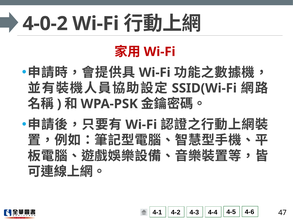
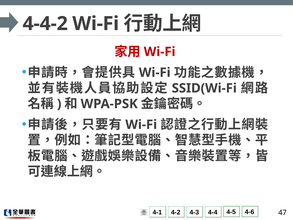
4-0-2: 4-0-2 -> 4-4-2
